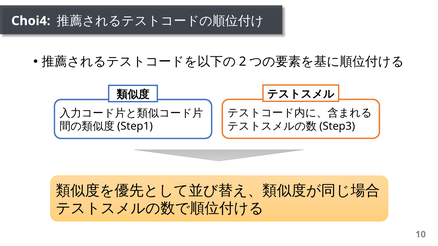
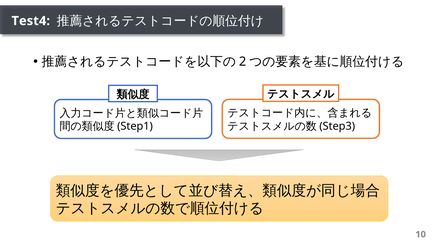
Choi4: Choi4 -> Test4
